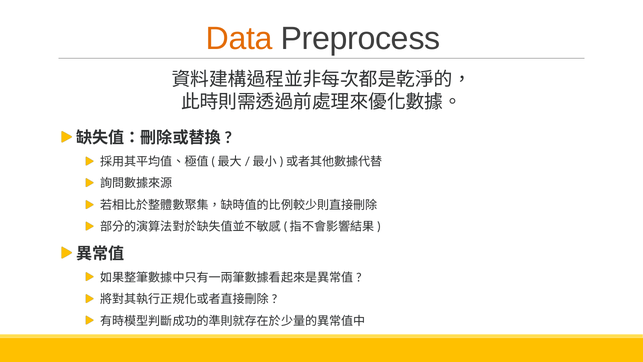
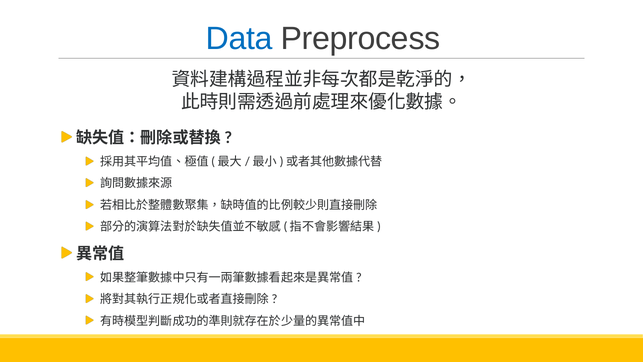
Data colour: orange -> blue
